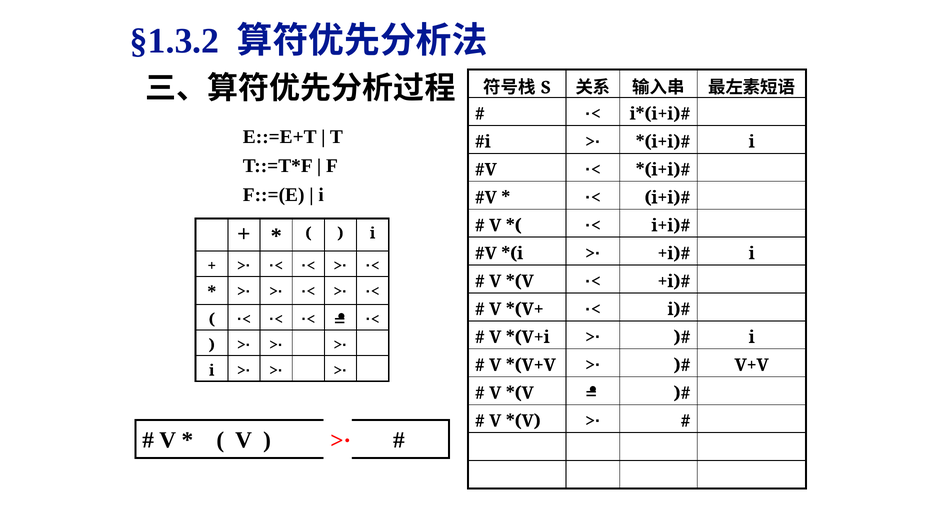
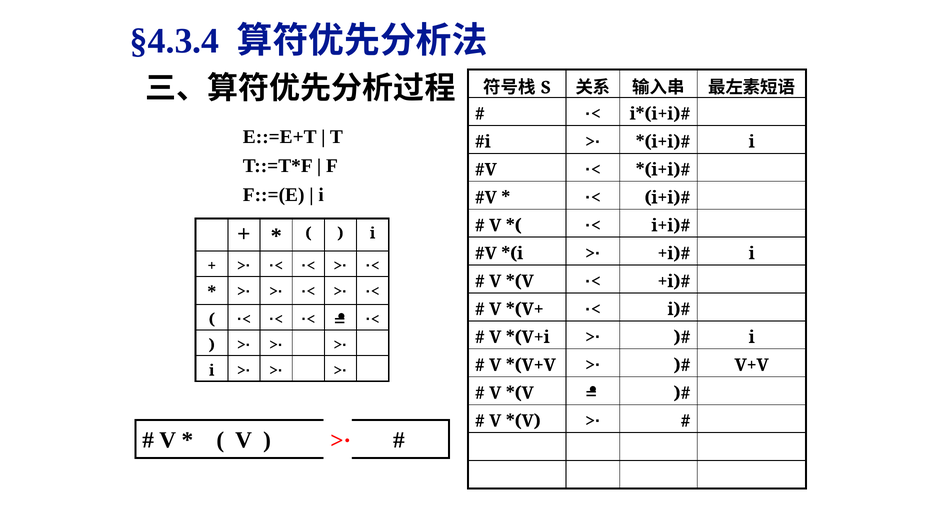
§1.3.2: §1.3.2 -> §4.3.4
